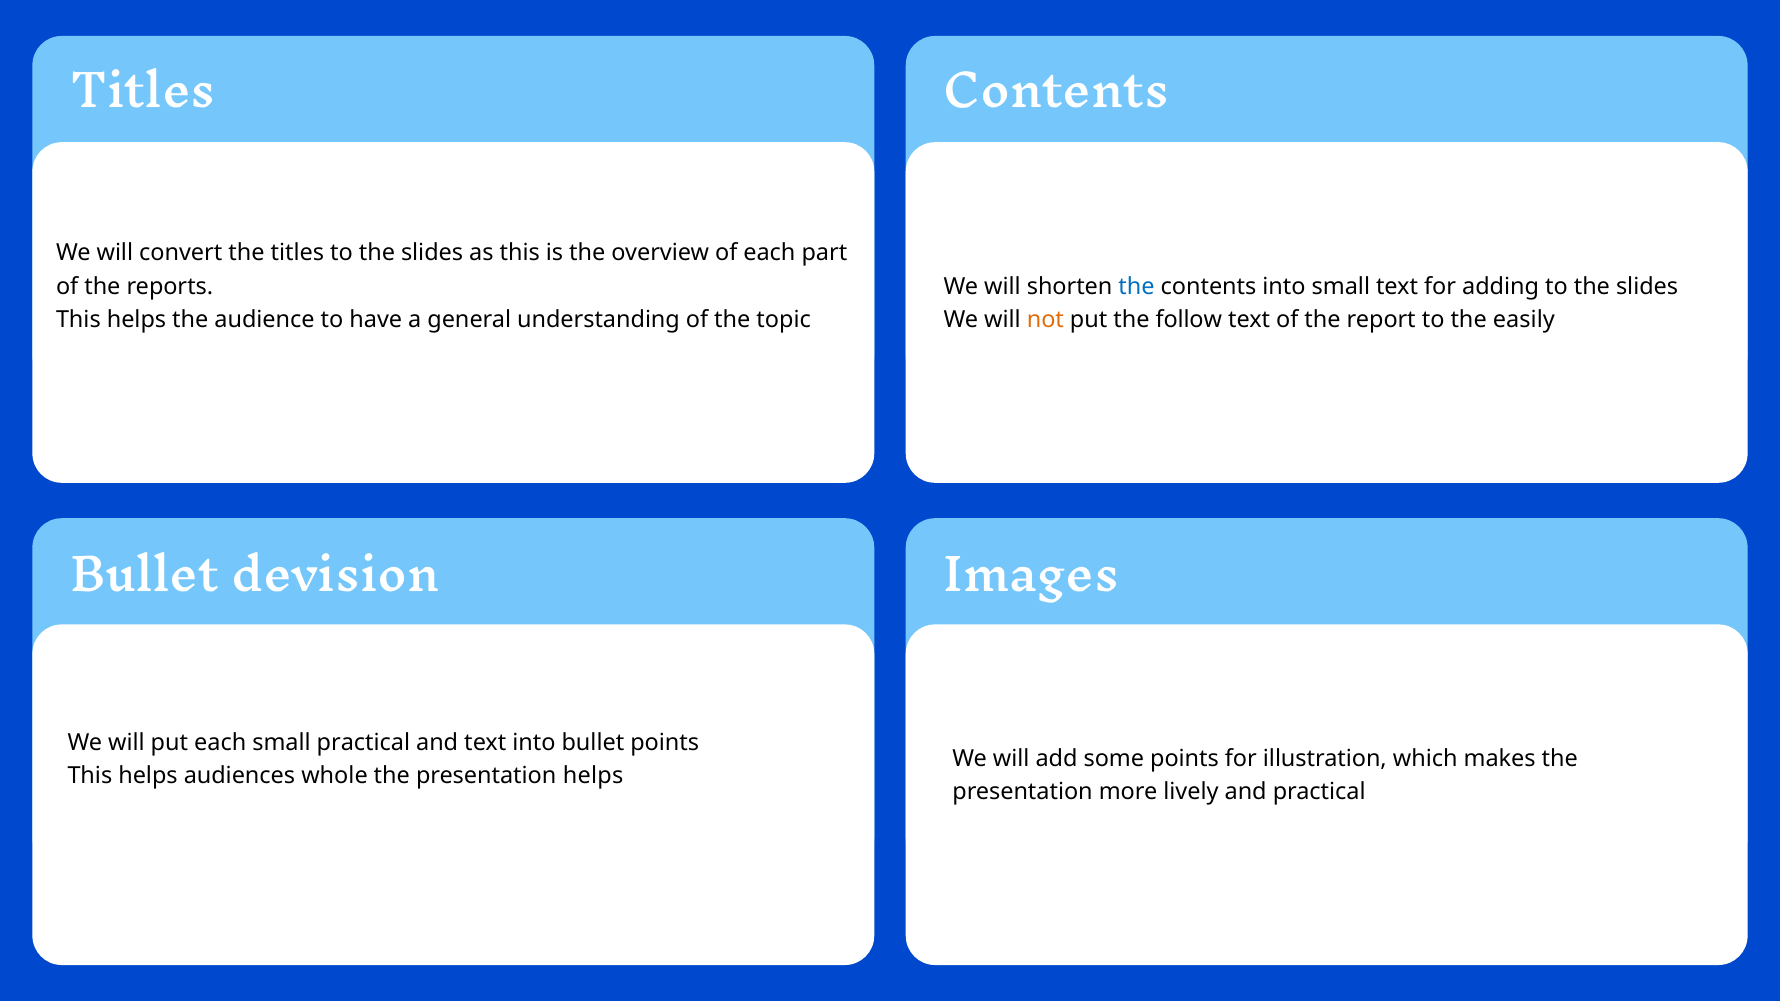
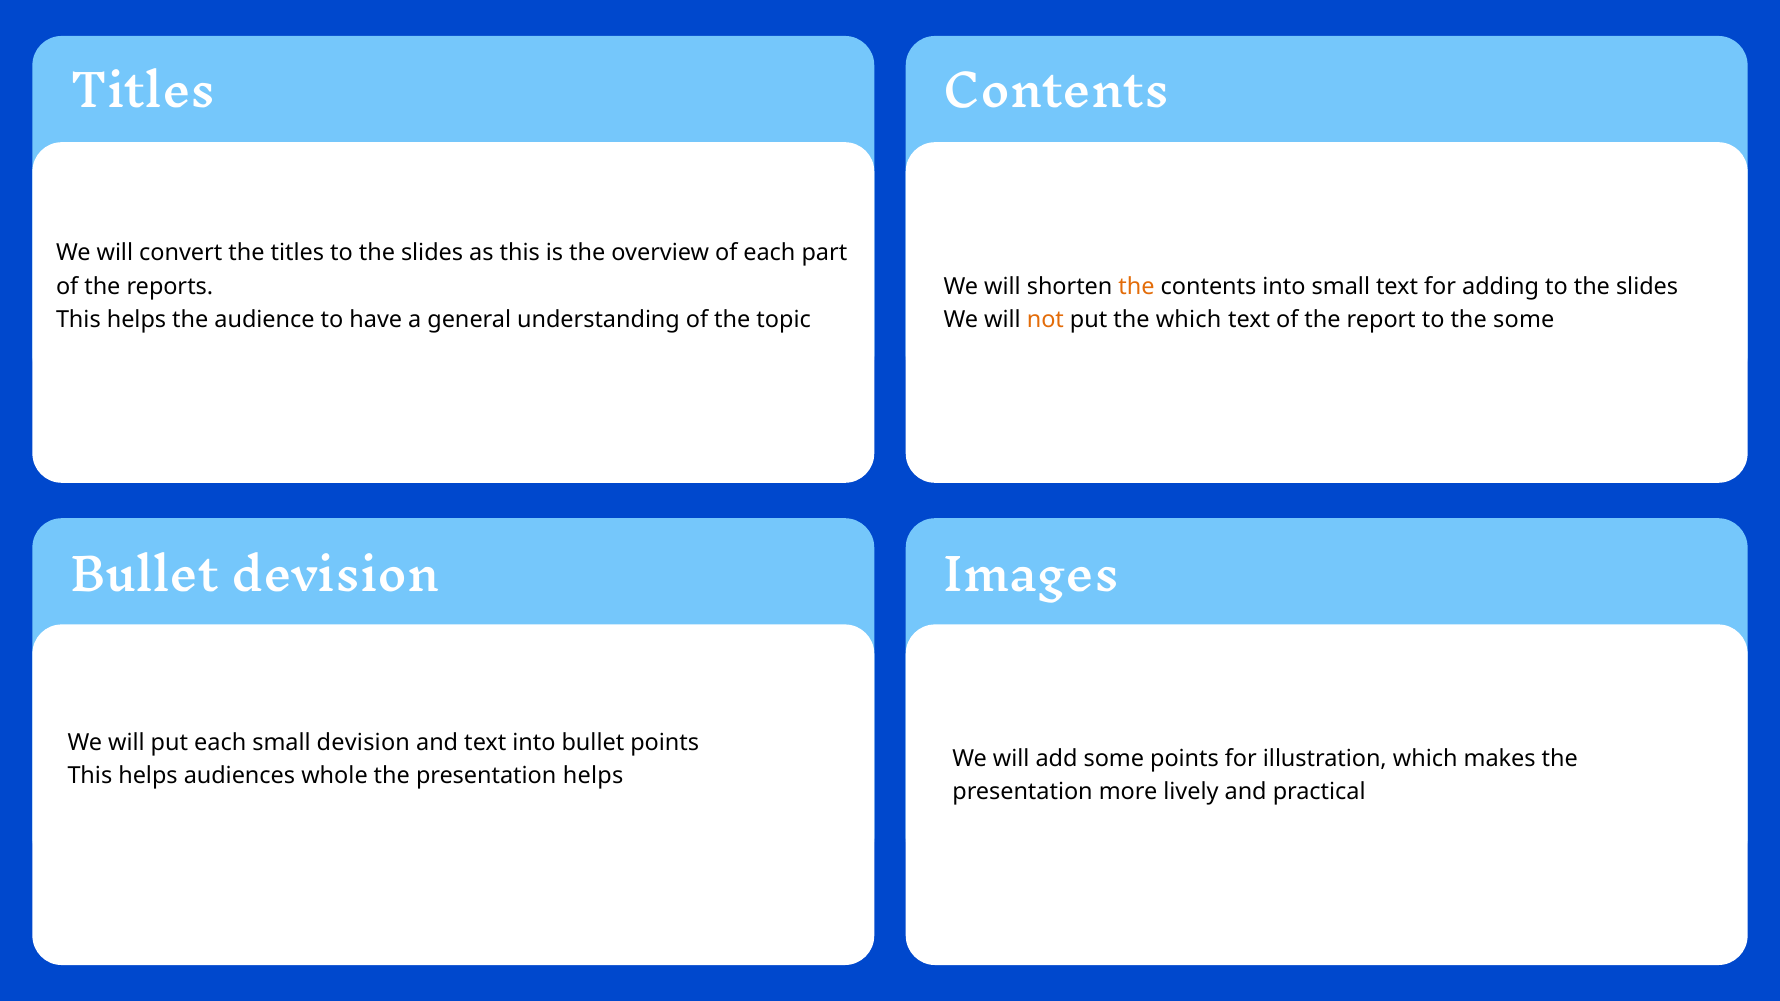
the at (1137, 287) colour: blue -> orange
the follow: follow -> which
the easily: easily -> some
small practical: practical -> devision
